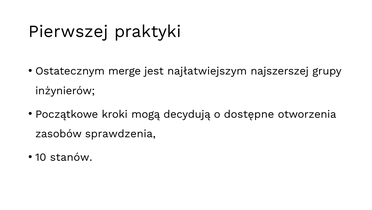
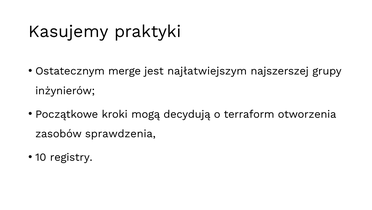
Pierwszej: Pierwszej -> Kasujemy
dostępne: dostępne -> terraform
stanów: stanów -> registry
